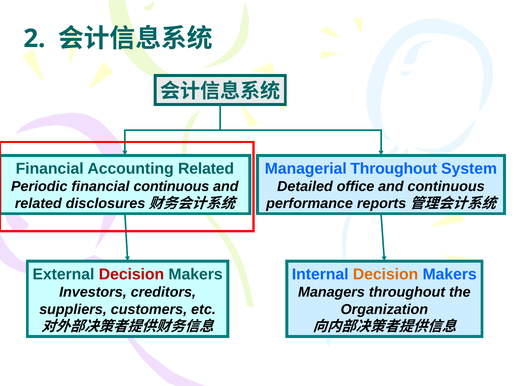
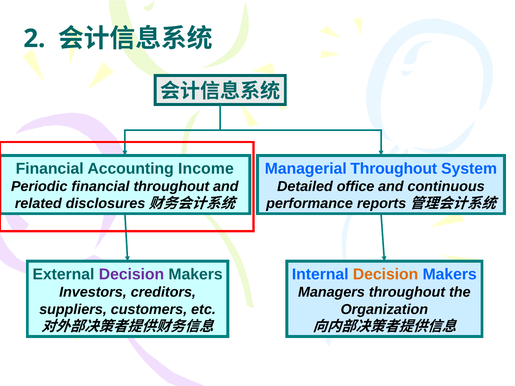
Accounting Related: Related -> Income
financial continuous: continuous -> throughout
Decision at (131, 274) colour: red -> purple
